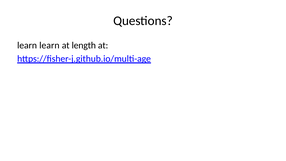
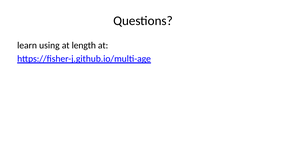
learn learn: learn -> using
